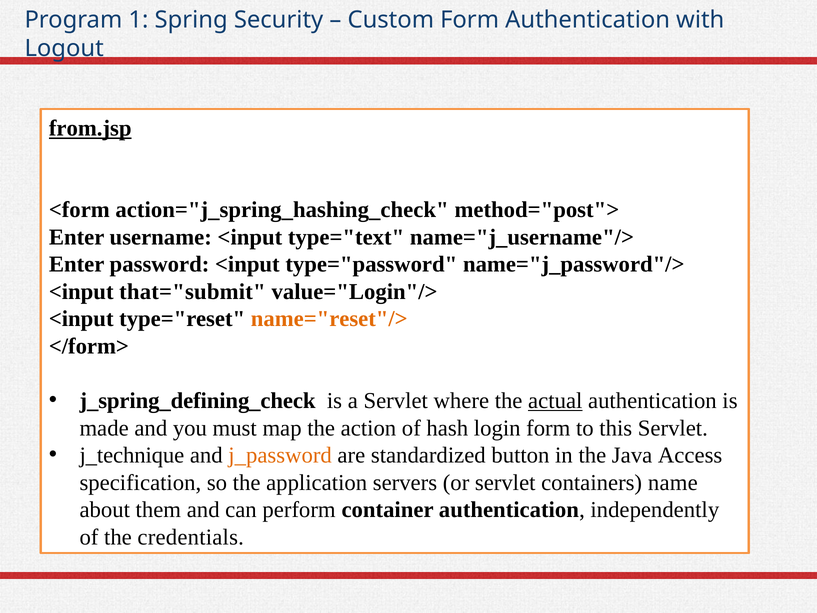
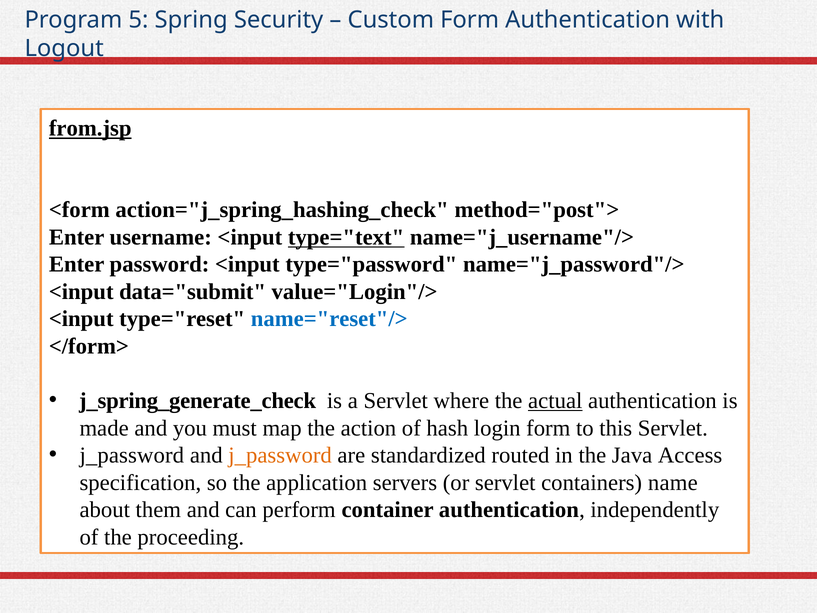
1: 1 -> 5
type="text underline: none -> present
that="submit: that="submit -> data="submit
name="reset"/> colour: orange -> blue
j_spring_defining_check: j_spring_defining_check -> j_spring_generate_check
j_technique at (132, 455): j_technique -> j_password
button: button -> routed
credentials: credentials -> proceeding
